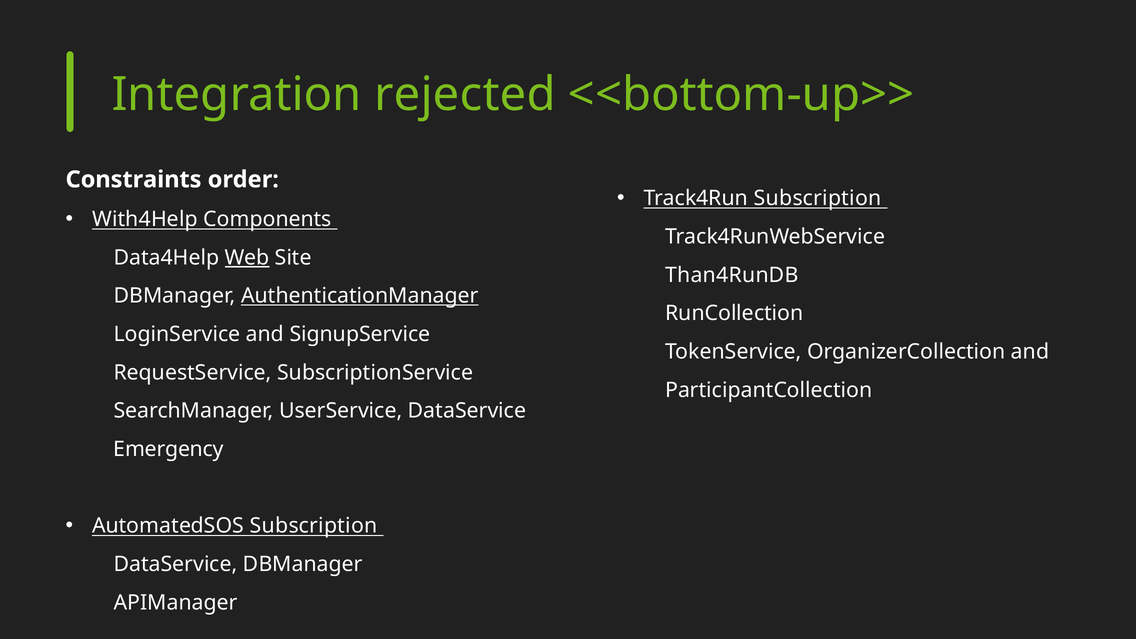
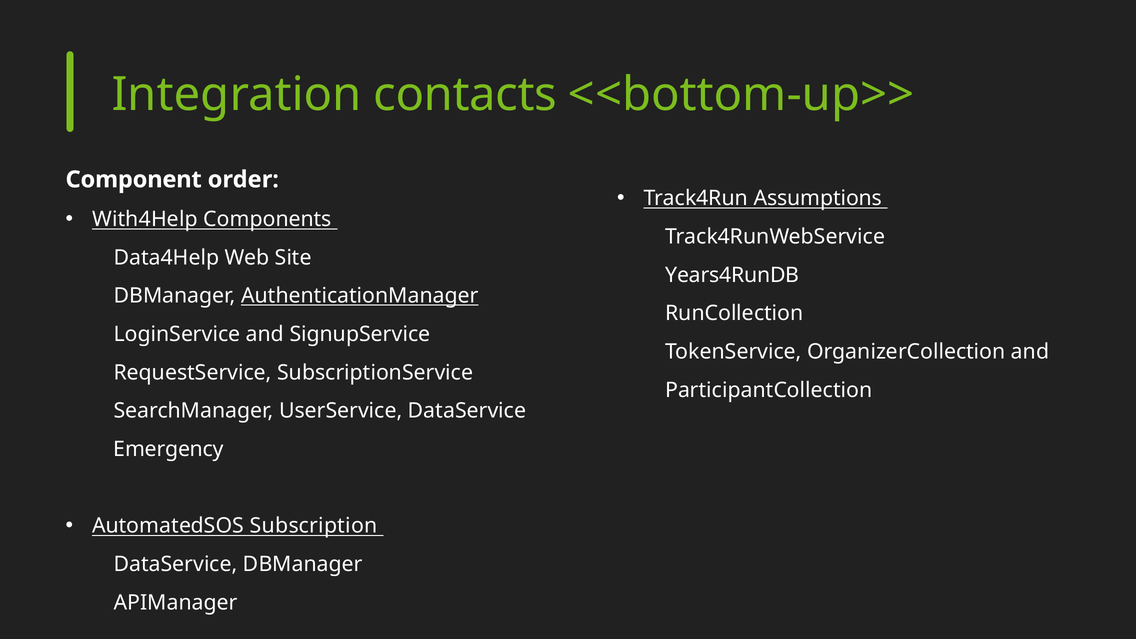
rejected: rejected -> contacts
Constraints: Constraints -> Component
Track4Run Subscription: Subscription -> Assumptions
Web underline: present -> none
Than4RunDB: Than4RunDB -> Years4RunDB
